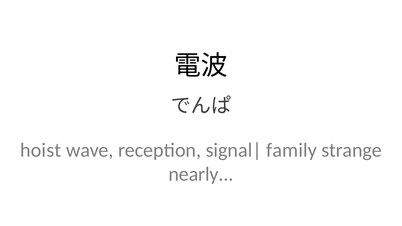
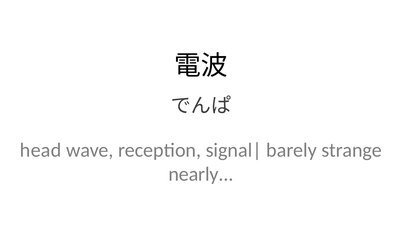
hoist: hoist -> head
family: family -> barely
